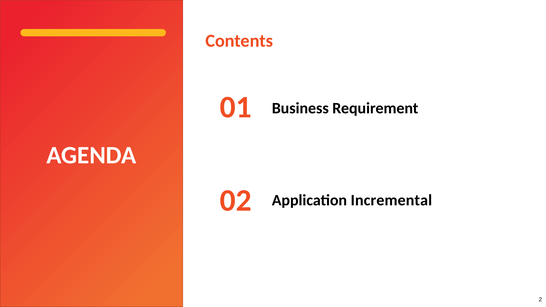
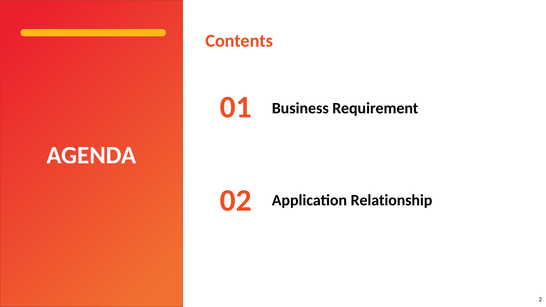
Incremental: Incremental -> Relationship
